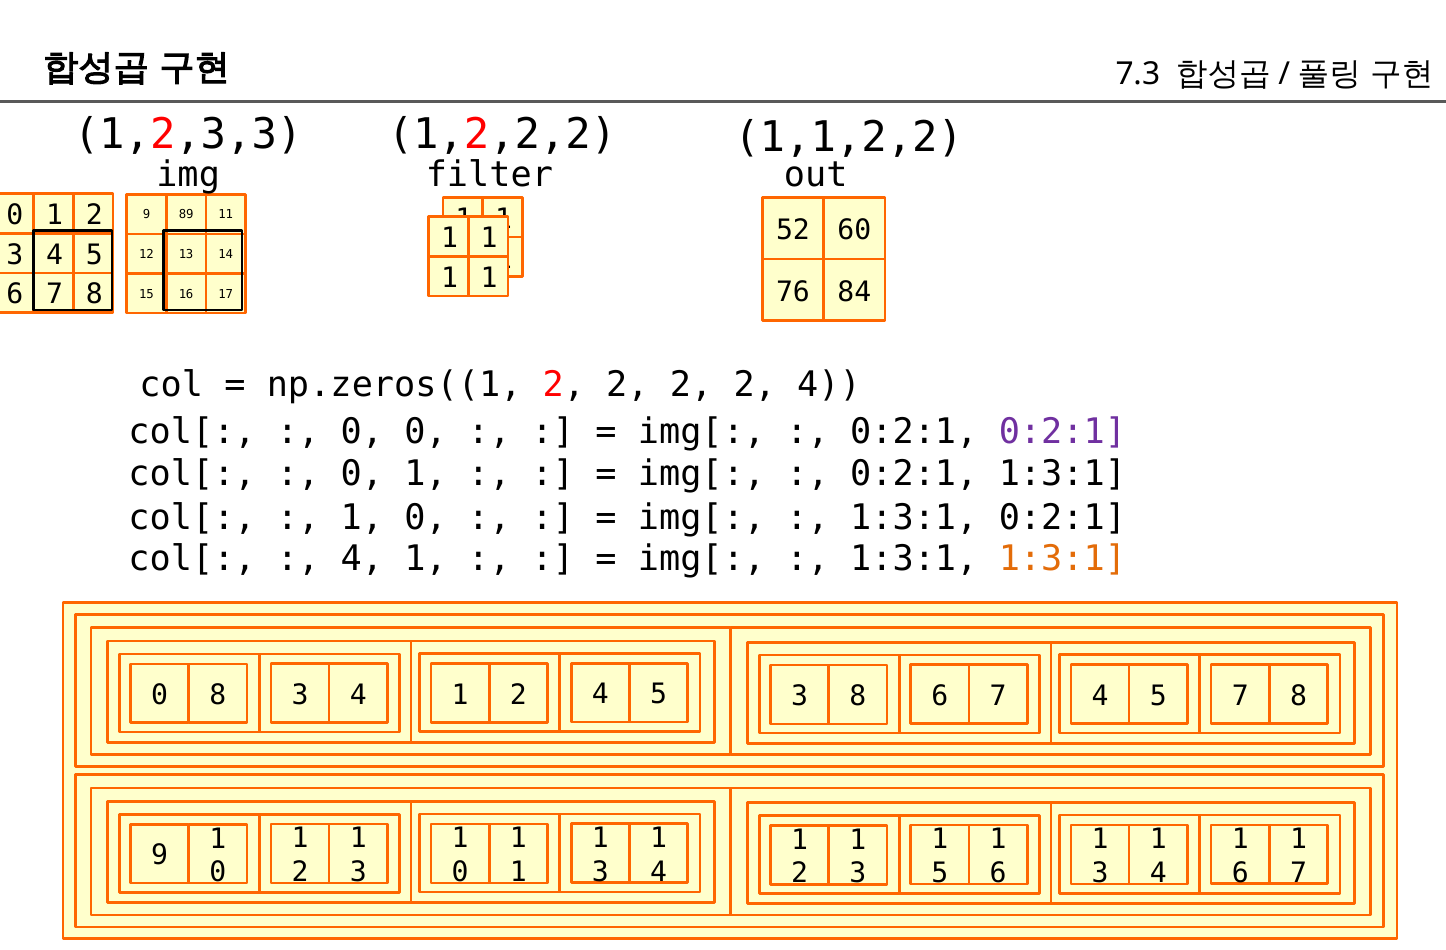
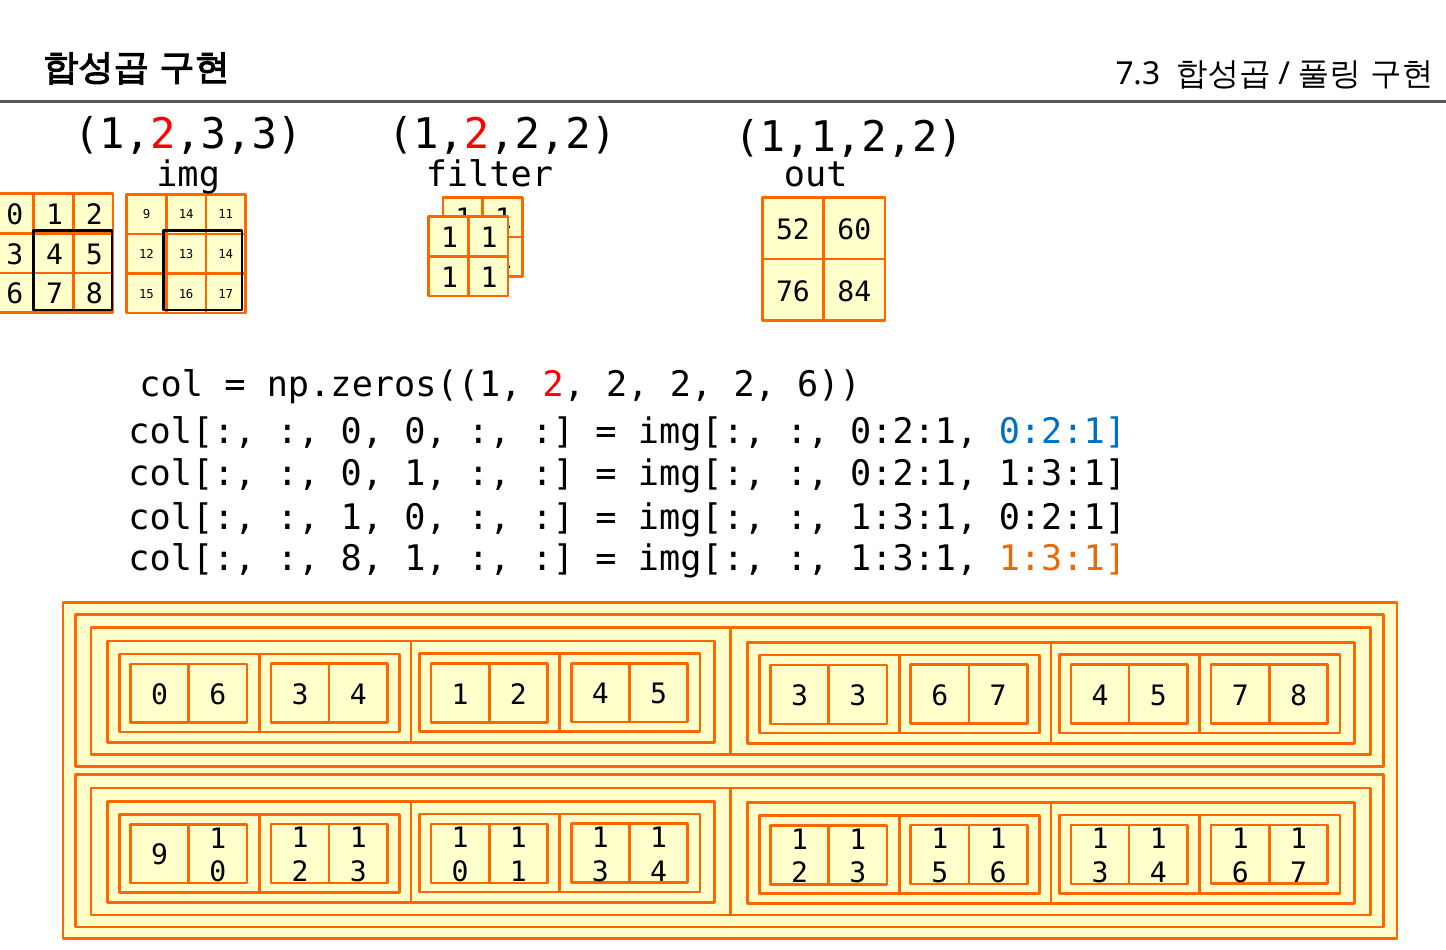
9 89: 89 -> 14
2 2 4: 4 -> 6
0:2:1 at (1062, 432) colour: purple -> blue
4 at (362, 559): 4 -> 8
0 8: 8 -> 6
3 8: 8 -> 3
